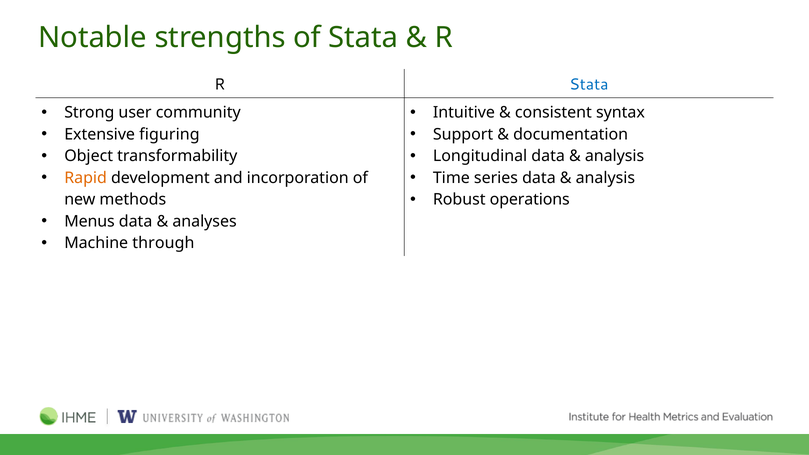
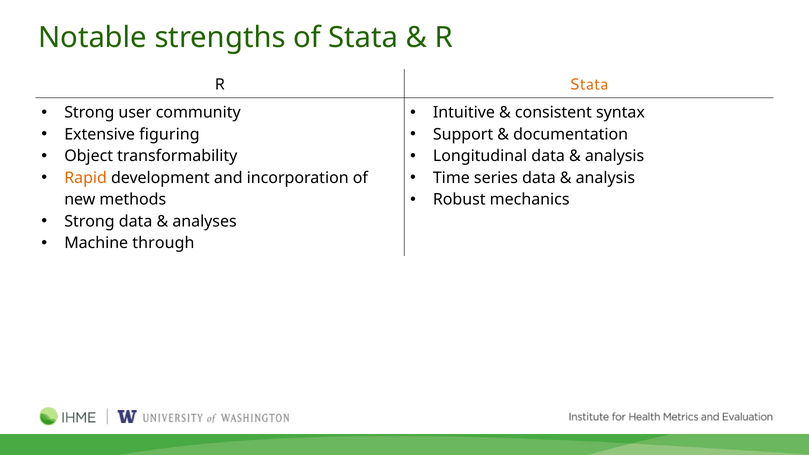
Stata at (589, 84) colour: blue -> orange
operations: operations -> mechanics
Menus at (90, 221): Menus -> Strong
